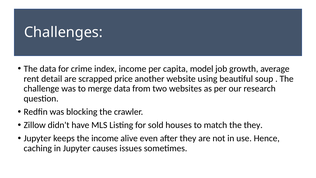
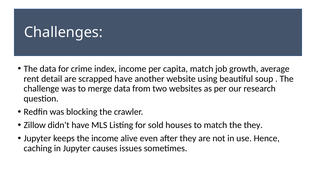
capita model: model -> match
scrapped price: price -> have
